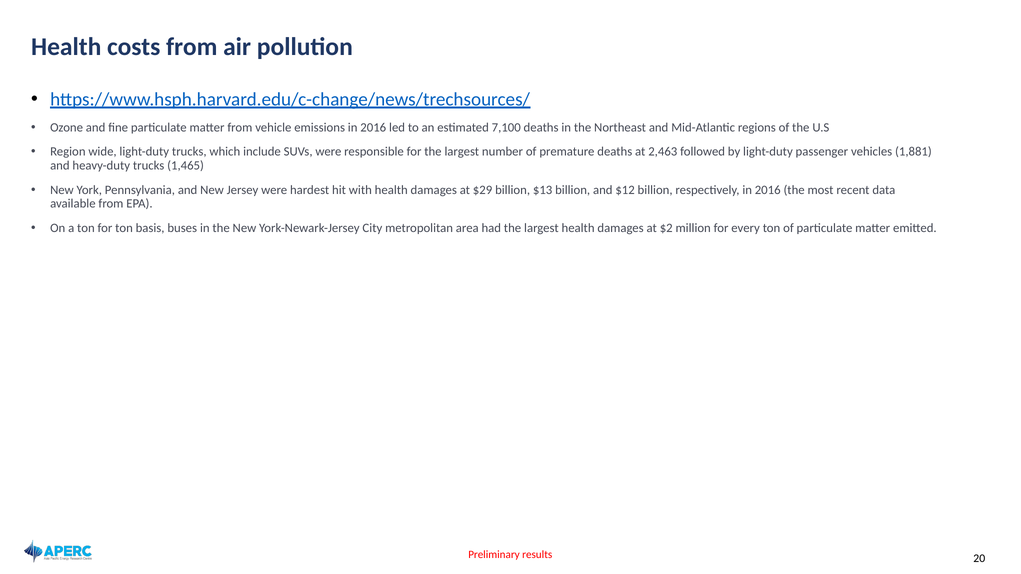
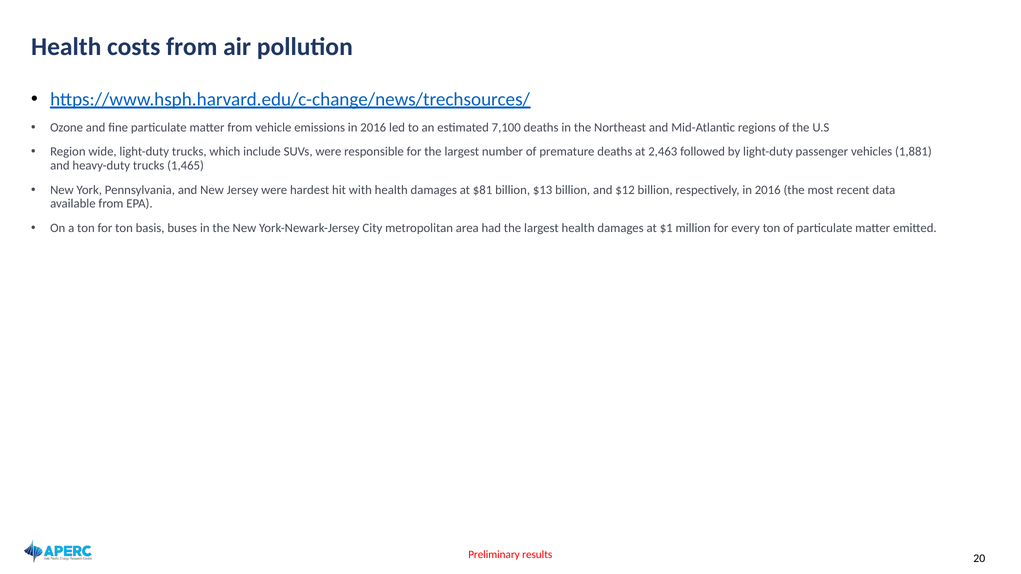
$29: $29 -> $81
$2: $2 -> $1
